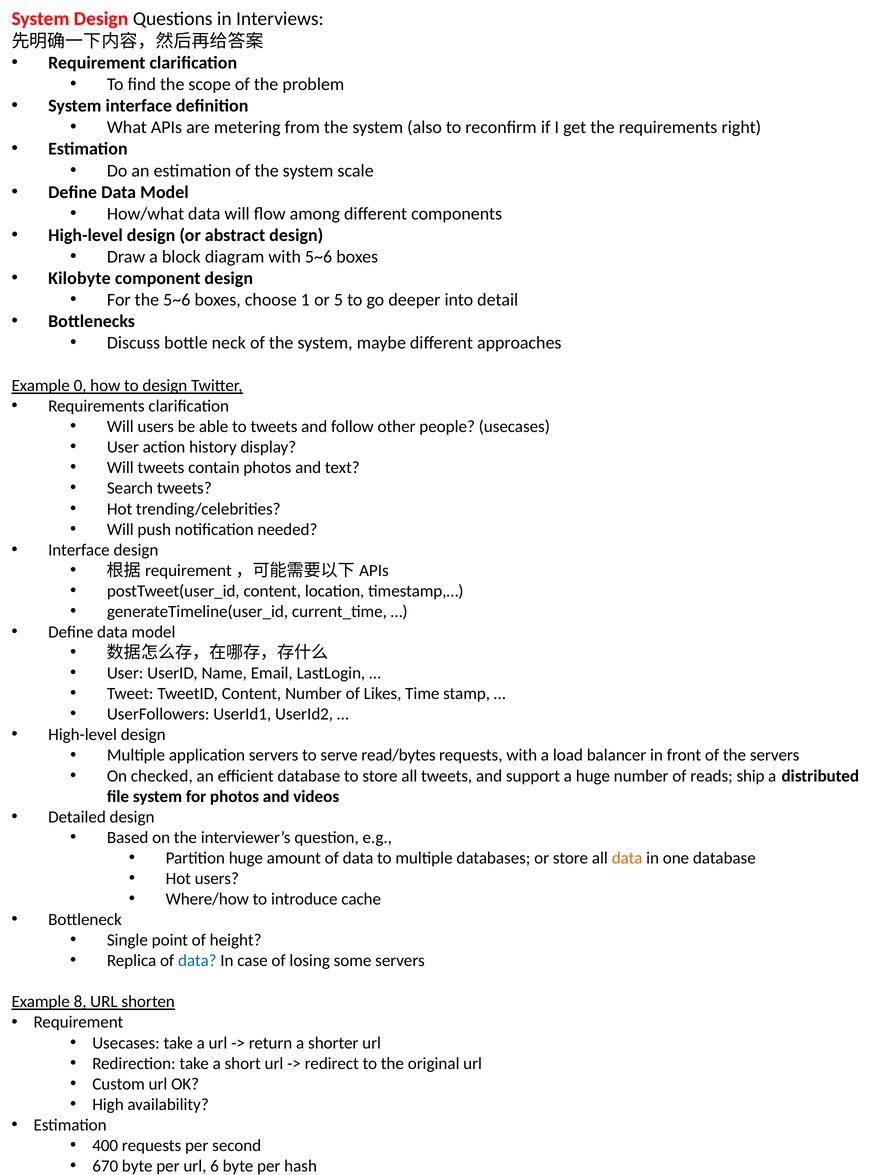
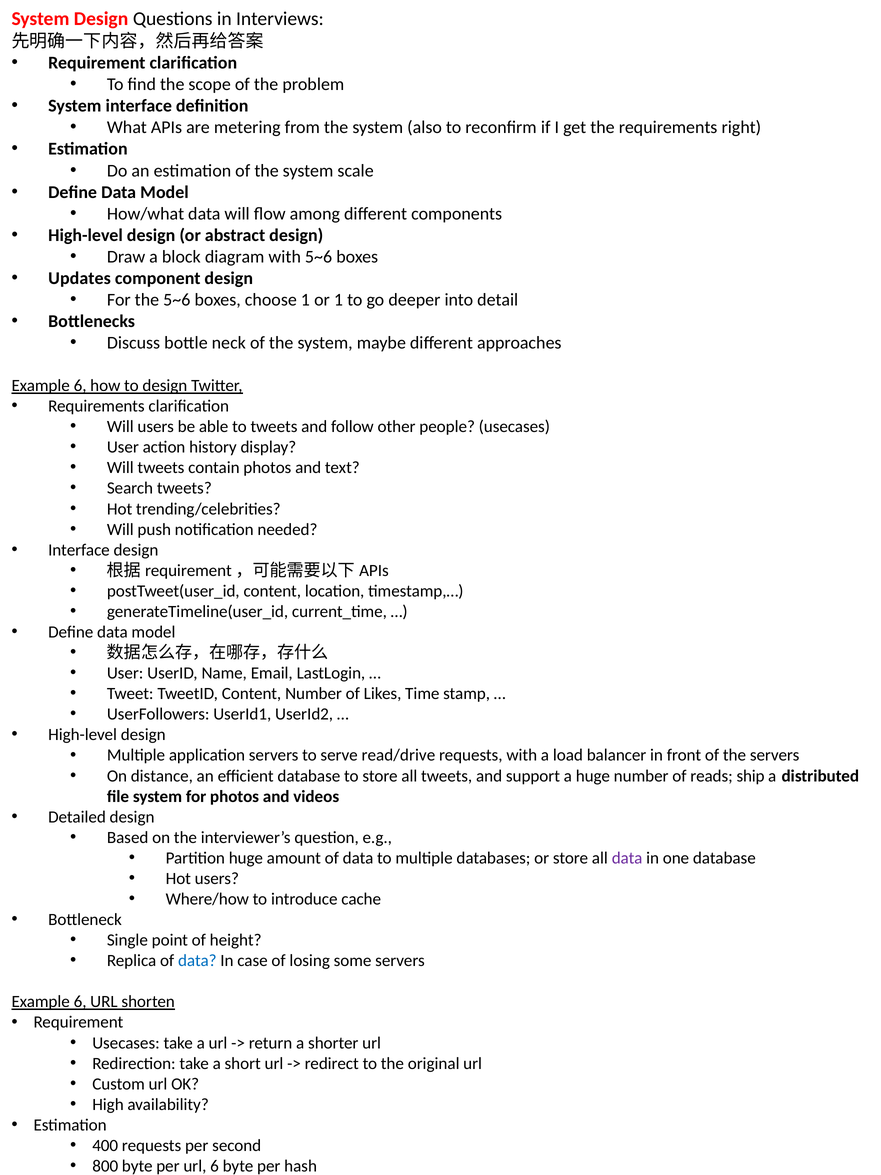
Kilobyte: Kilobyte -> Updates
or 5: 5 -> 1
0 at (80, 386): 0 -> 6
read/bytes: read/bytes -> read/drive
checked: checked -> distance
data at (627, 858) colour: orange -> purple
8 at (80, 1002): 8 -> 6
670: 670 -> 800
